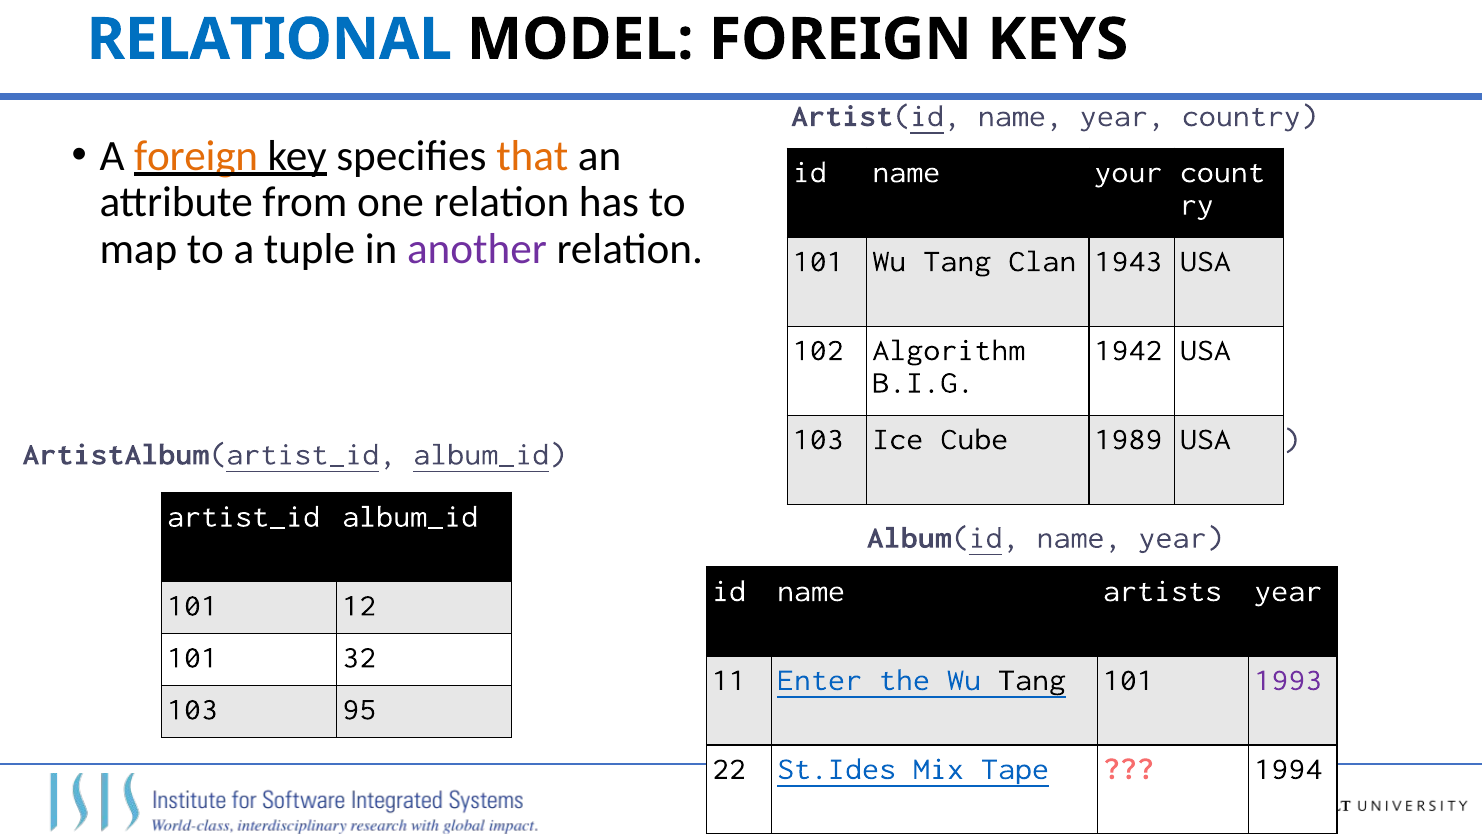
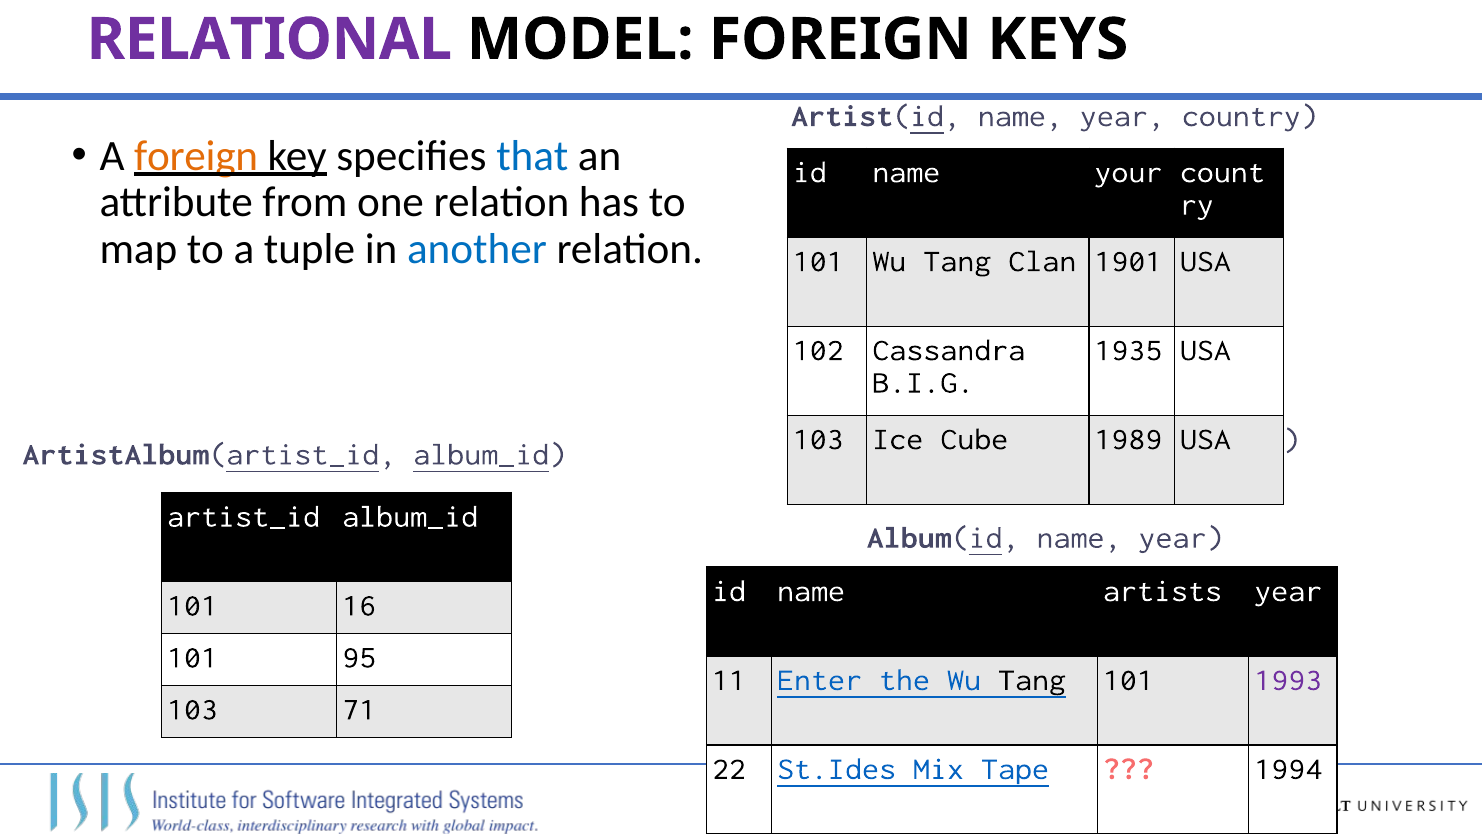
RELATIONAL colour: blue -> purple
that colour: orange -> blue
another colour: purple -> blue
1943: 1943 -> 1901
Algorithm: Algorithm -> Cassandra
1942: 1942 -> 1935
12: 12 -> 16
32: 32 -> 95
95: 95 -> 71
